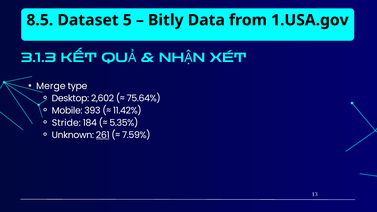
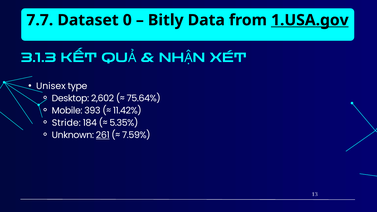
8.5: 8.5 -> 7.7
5: 5 -> 0
1.USA.gov underline: none -> present
Merge: Merge -> Unisex
